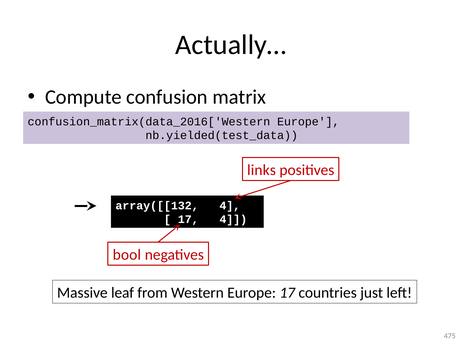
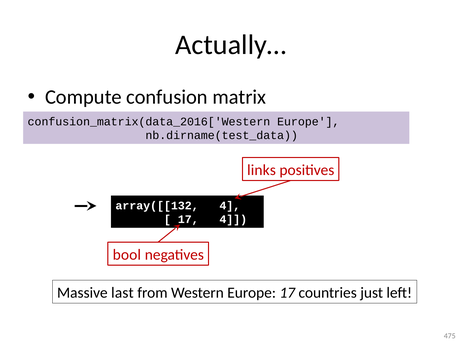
nb.yielded(test_data: nb.yielded(test_data -> nb.dirname(test_data
leaf: leaf -> last
